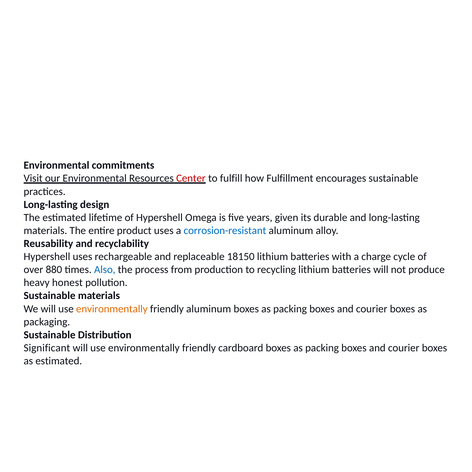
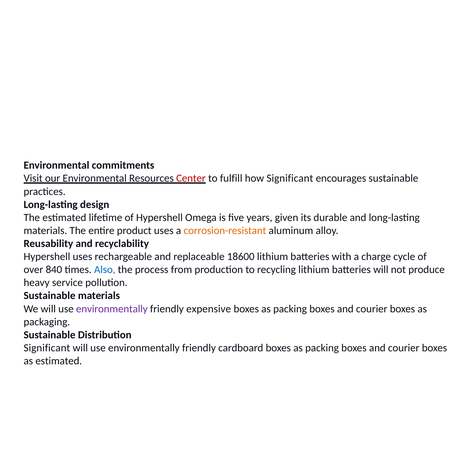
how Fulfillment: Fulfillment -> Significant
corrosion-resistant colour: blue -> orange
18150: 18150 -> 18600
880: 880 -> 840
honest: honest -> service
environmentally at (112, 309) colour: orange -> purple
friendly aluminum: aluminum -> expensive
